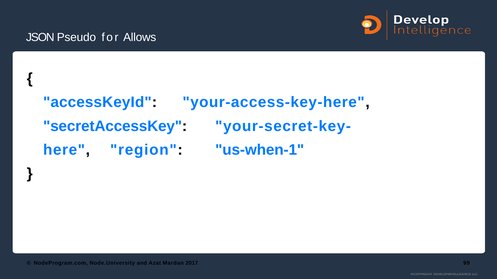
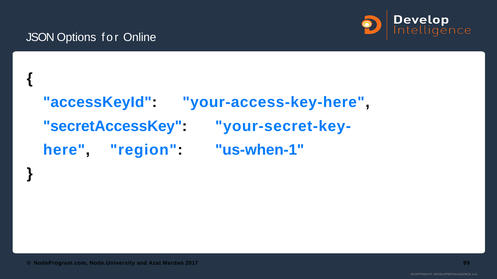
Pseudo: Pseudo -> Options
Allows: Allows -> Online
